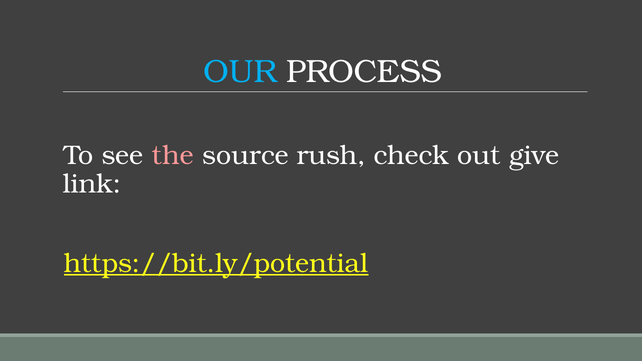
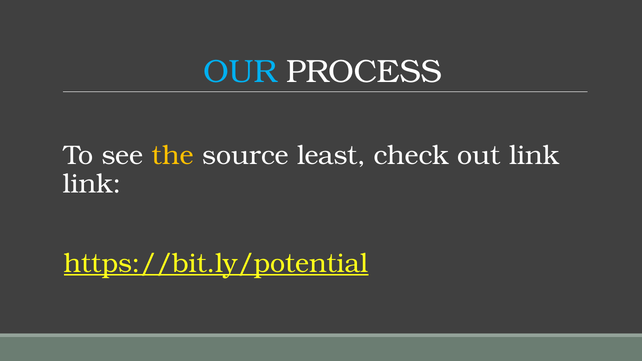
the colour: pink -> yellow
rush: rush -> least
out give: give -> link
